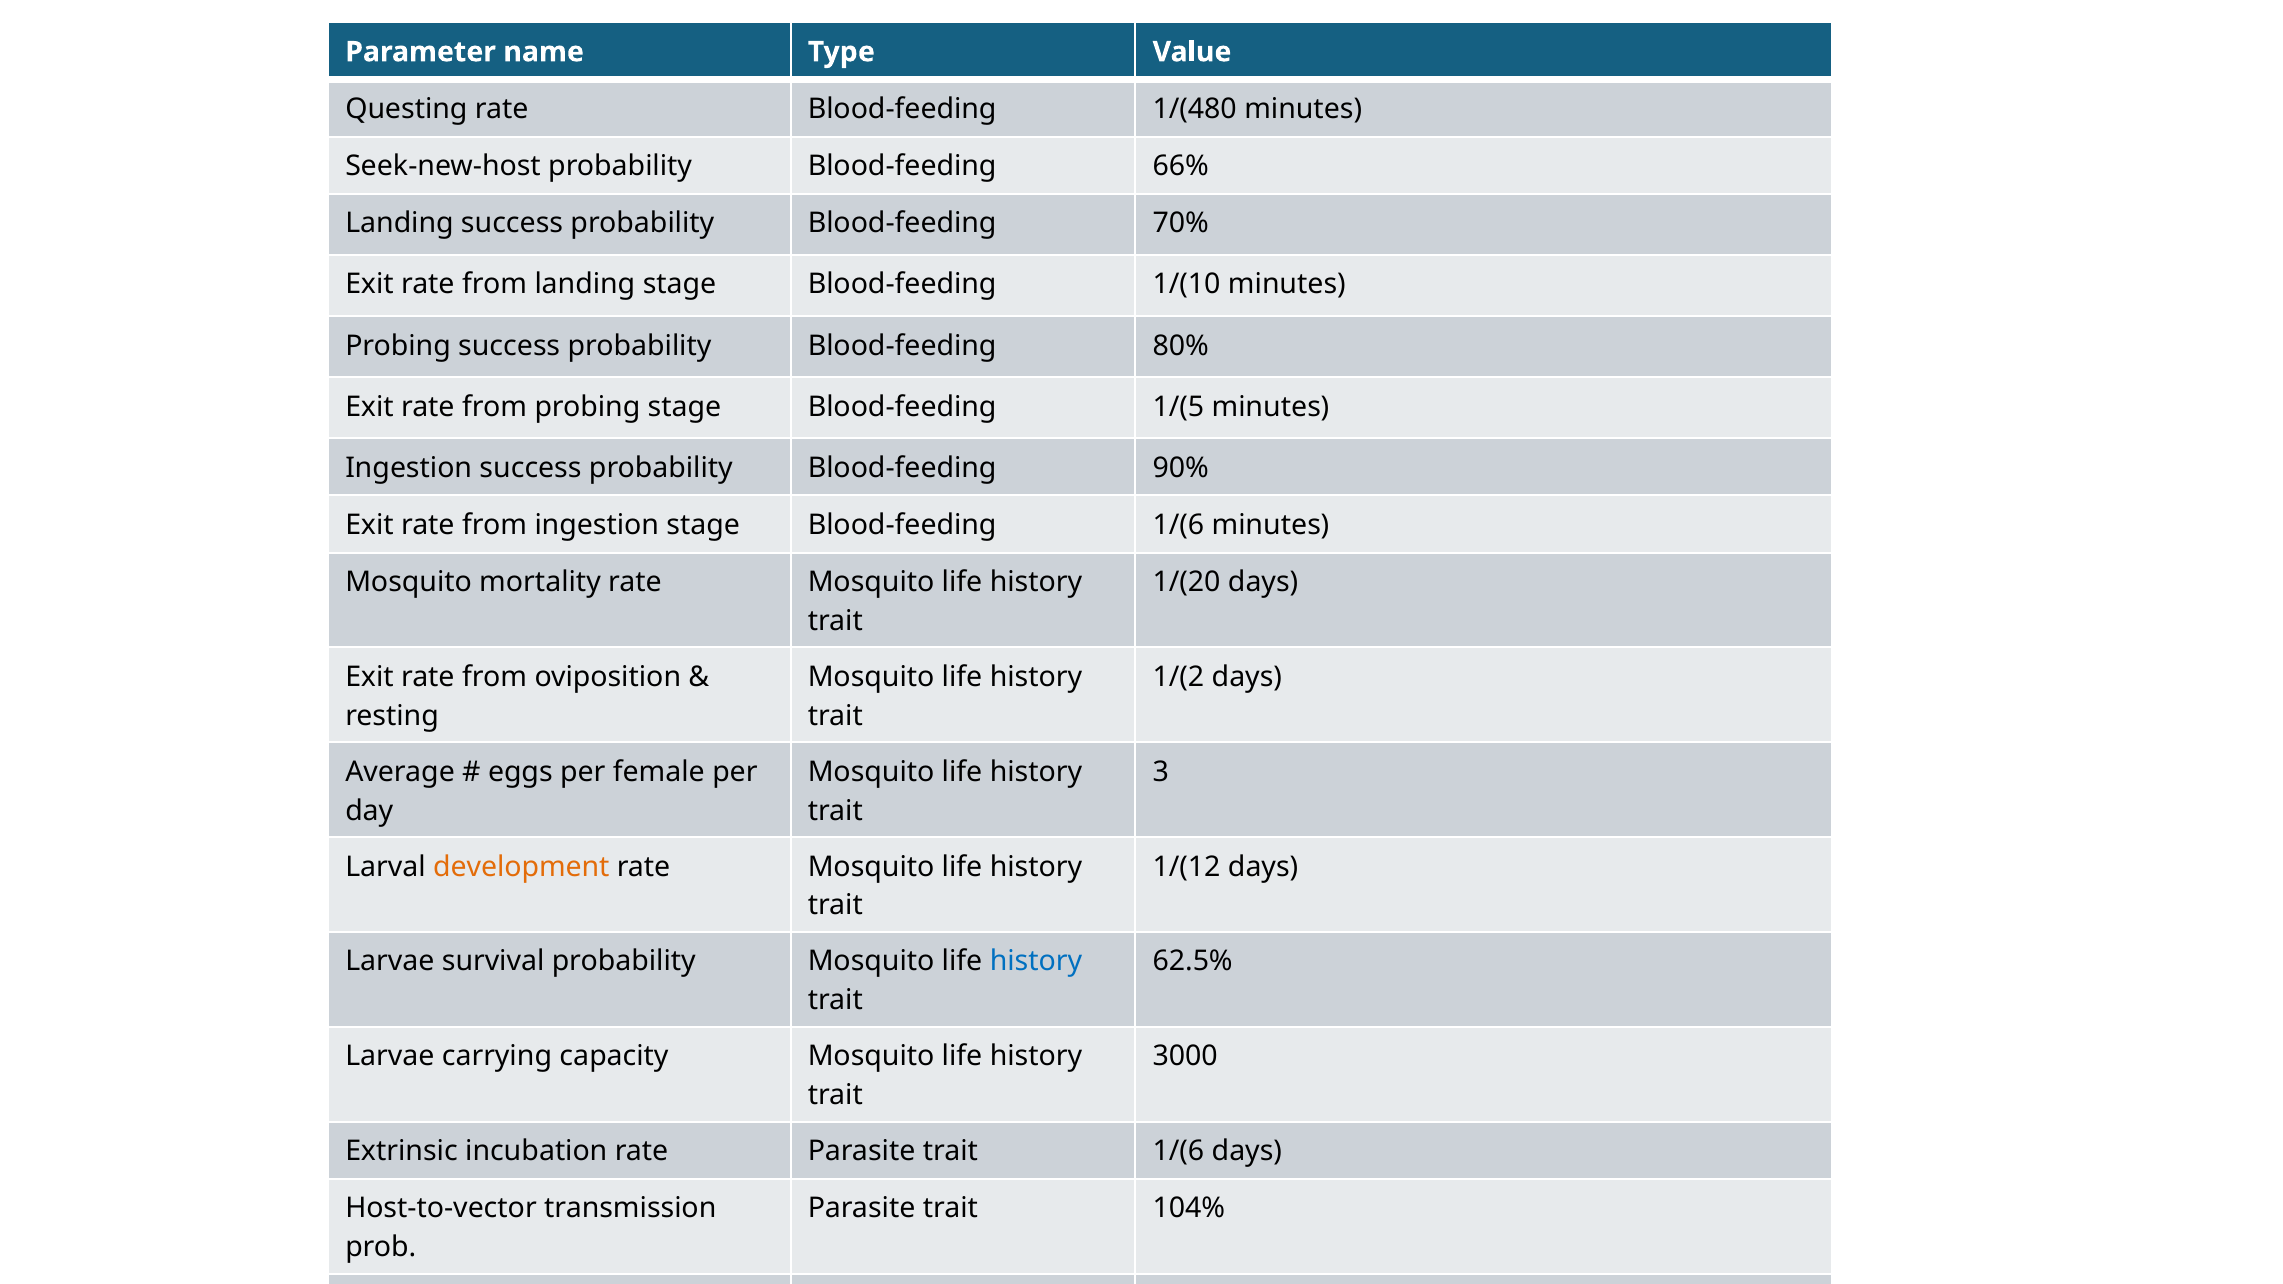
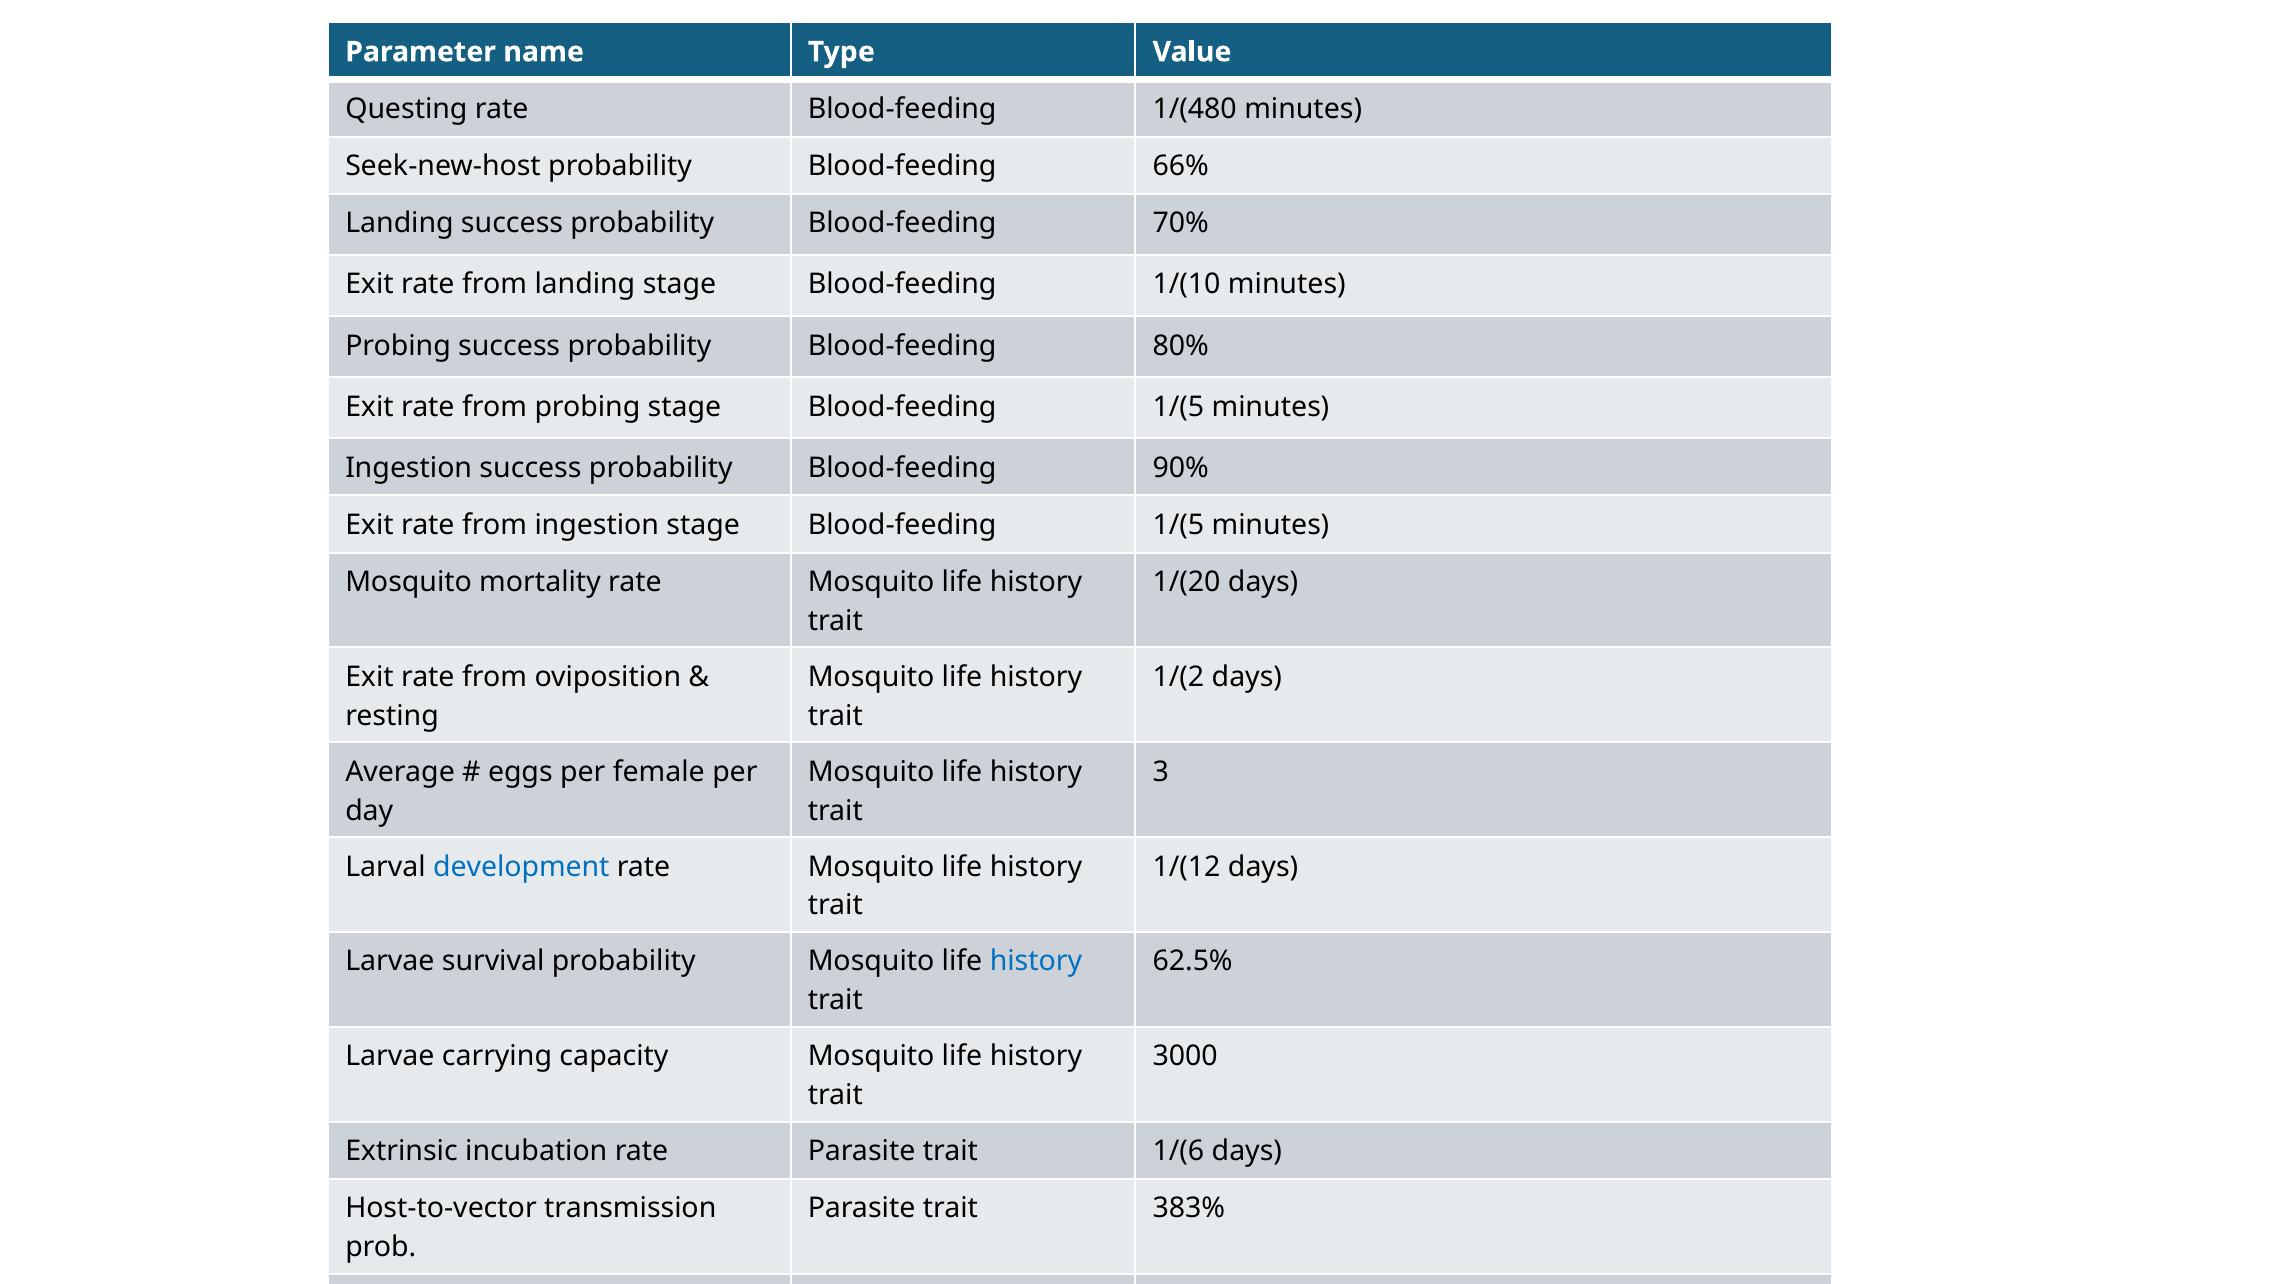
ingestion stage Blood-feeding 1/(6: 1/(6 -> 1/(5
development colour: orange -> blue
104%: 104% -> 383%
